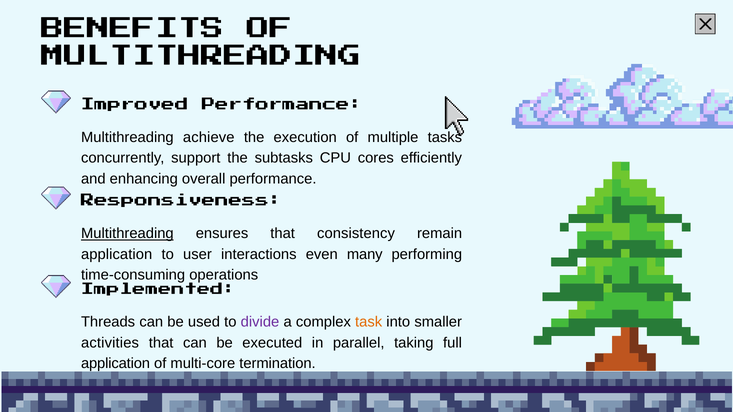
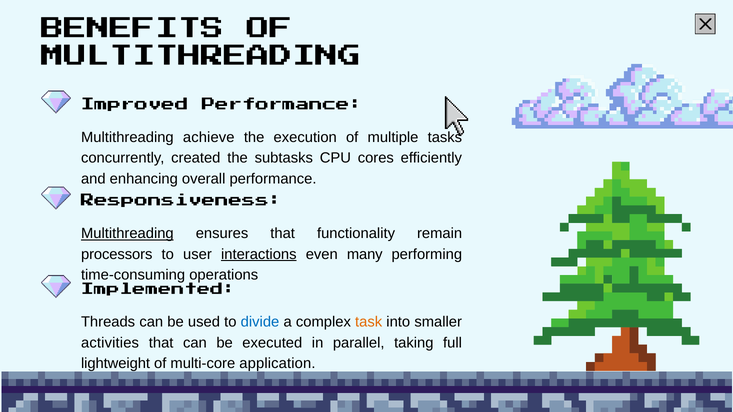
support: support -> created
consistency: consistency -> functionality
application at (117, 254): application -> processors
interactions underline: none -> present
divide colour: purple -> blue
application at (116, 364): application -> lightweight
termination: termination -> application
